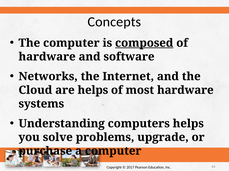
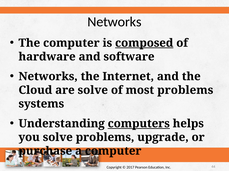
Concepts at (114, 22): Concepts -> Networks
are helps: helps -> solve
most hardware: hardware -> problems
computers underline: none -> present
